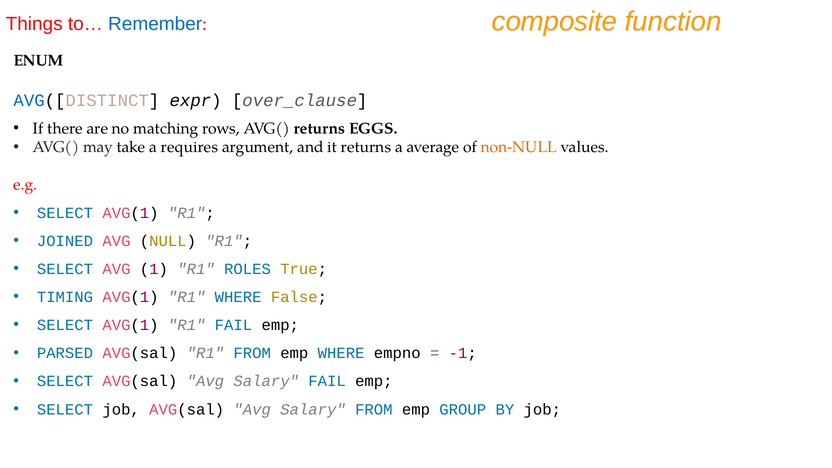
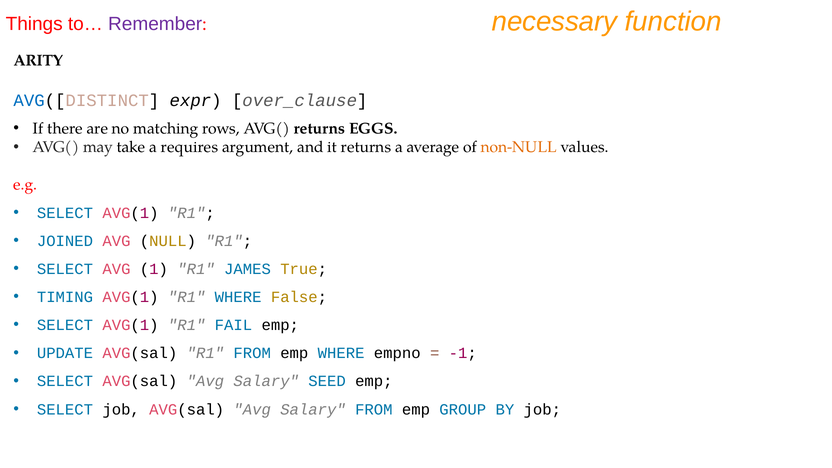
Remember colour: blue -> purple
composite: composite -> necessary
ENUM: ENUM -> ARITY
ROLES: ROLES -> JAMES
PARSED: PARSED -> UPDATE
Salary FAIL: FAIL -> SEED
